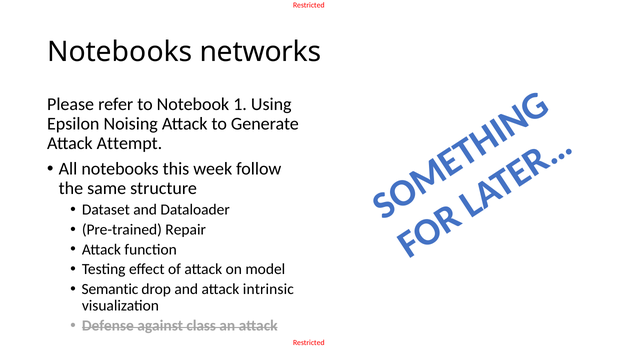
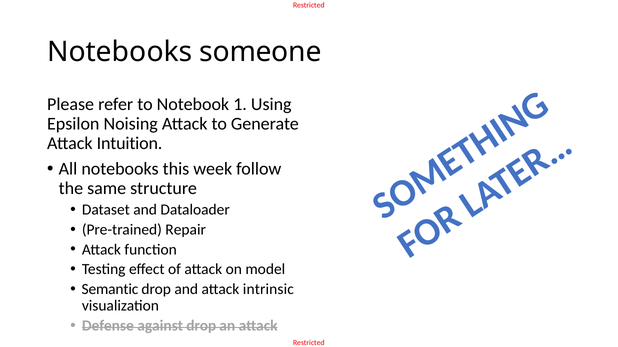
networks: networks -> someone
Attempt: Attempt -> Intuition
against class: class -> drop
